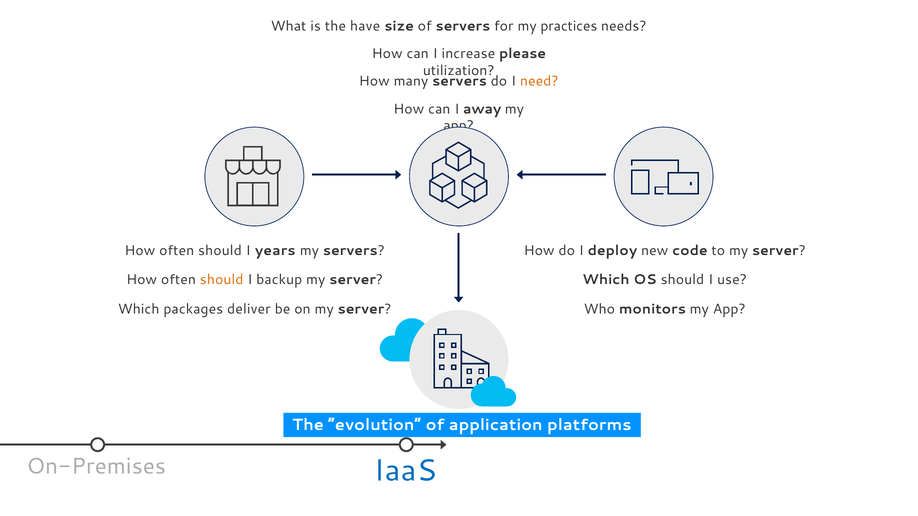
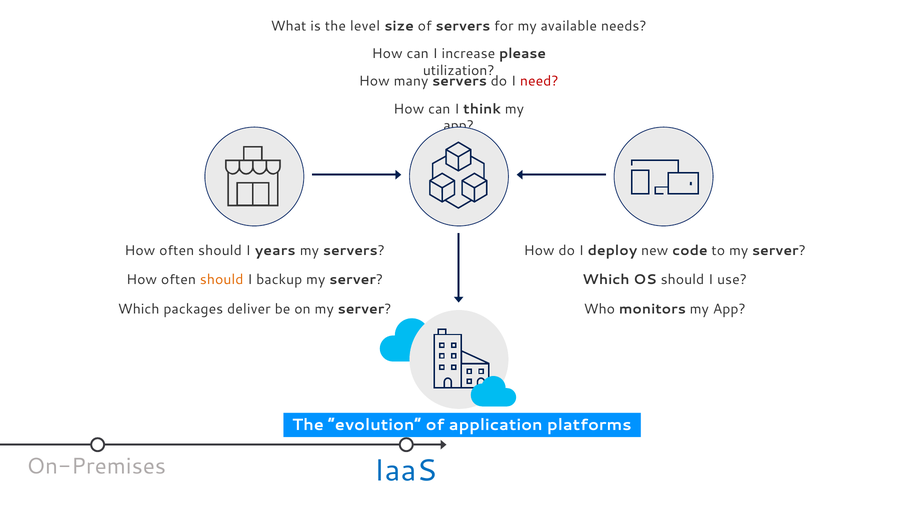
have: have -> level
practices: practices -> available
need colour: orange -> red
away: away -> think
